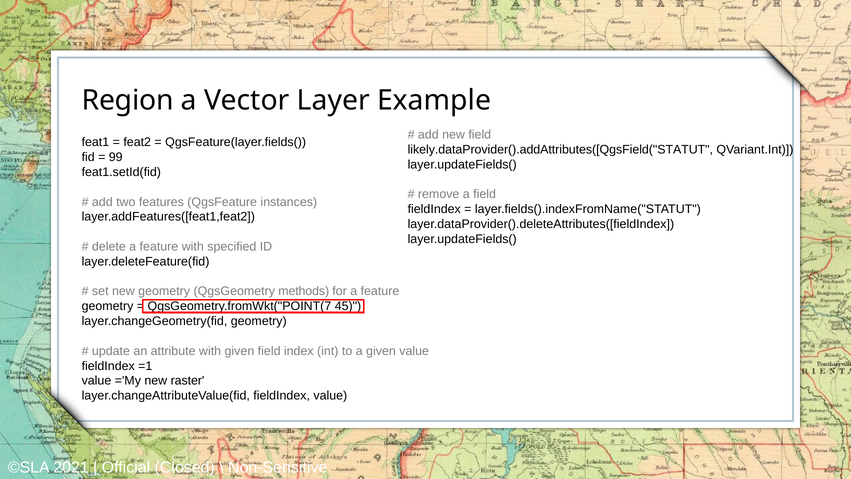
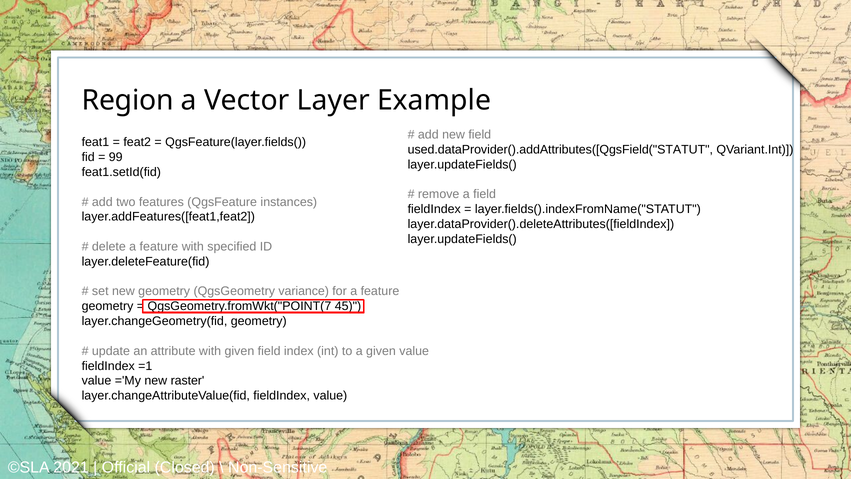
likely.dataProvider().addAttributes([QgsField("STATUT: likely.dataProvider().addAttributes([QgsField("STATUT -> used.dataProvider().addAttributes([QgsField("STATUT
methods: methods -> variance
